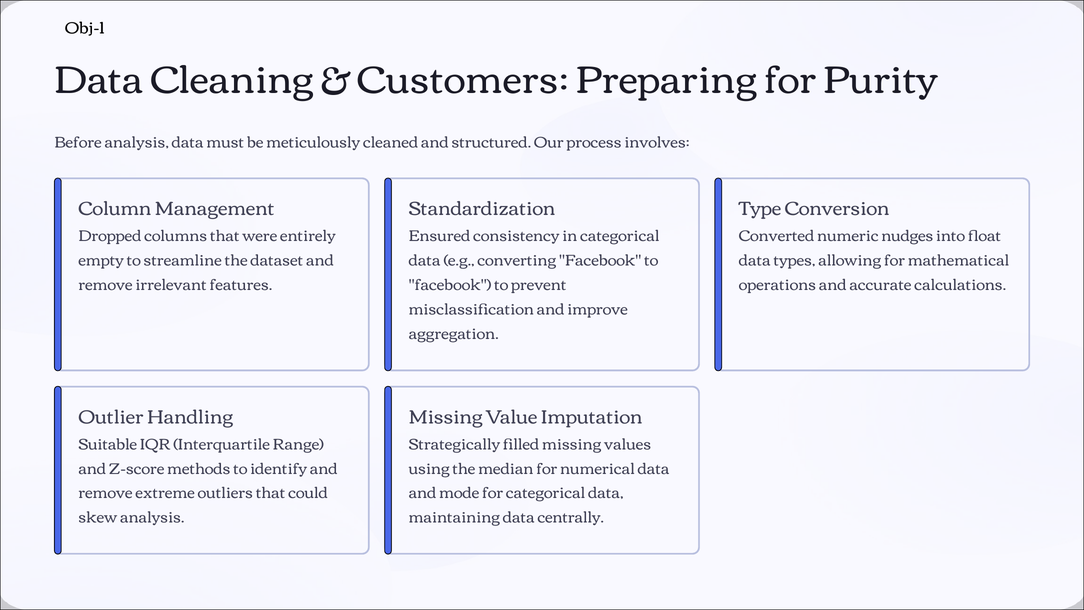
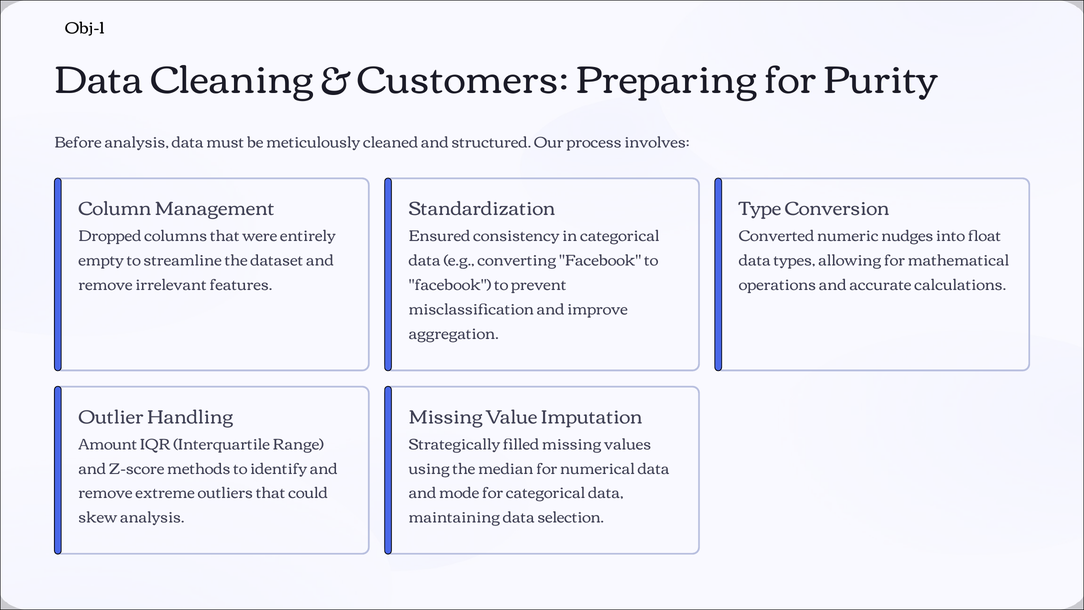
Suitable: Suitable -> Amount
centrally: centrally -> selection
